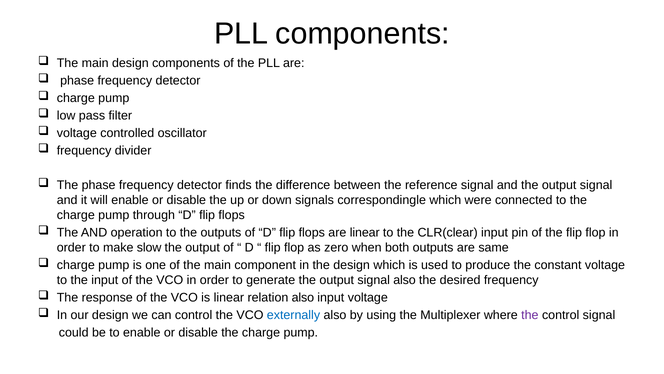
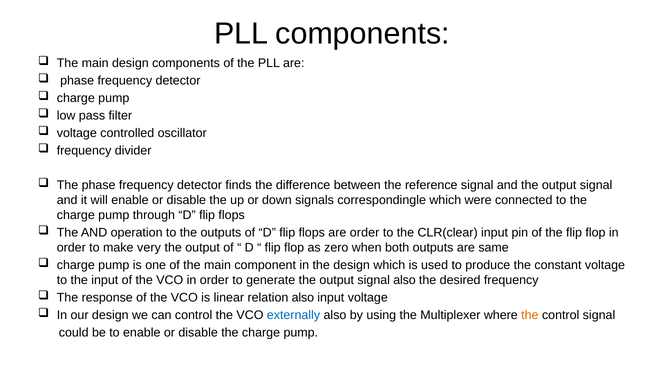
are linear: linear -> order
slow: slow -> very
the at (530, 315) colour: purple -> orange
